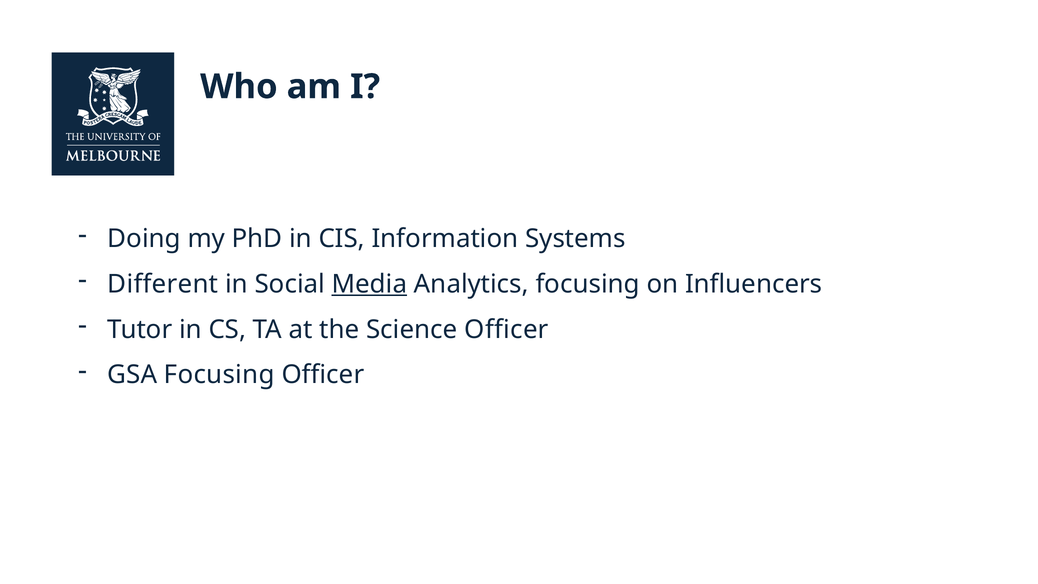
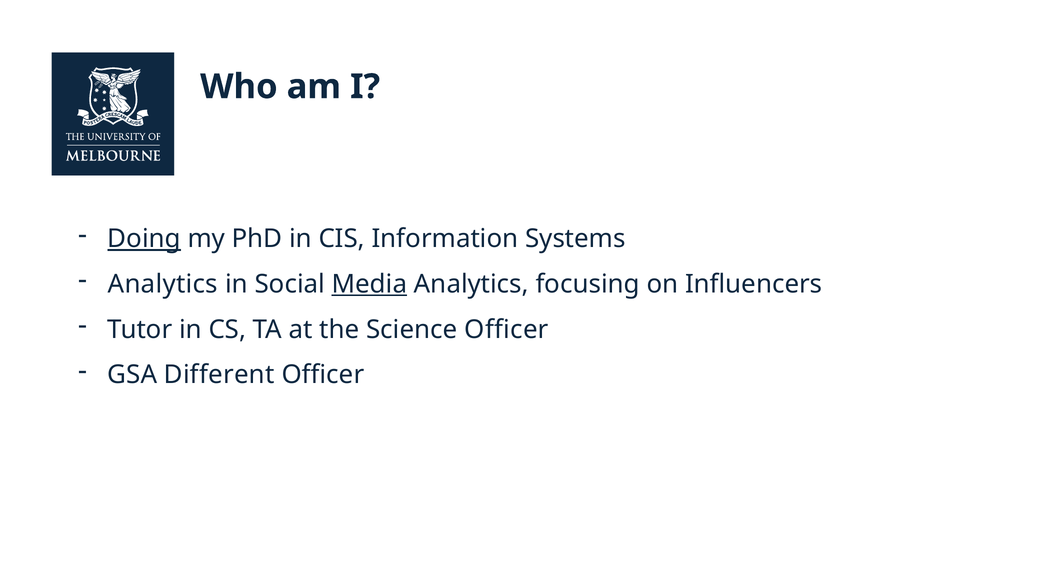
Doing underline: none -> present
Different at (163, 284): Different -> Analytics
GSA Focusing: Focusing -> Different
